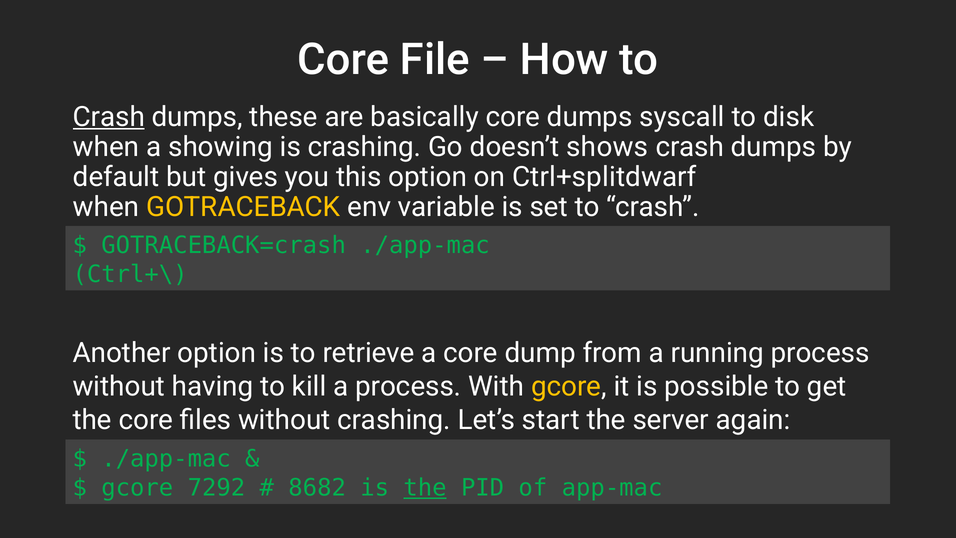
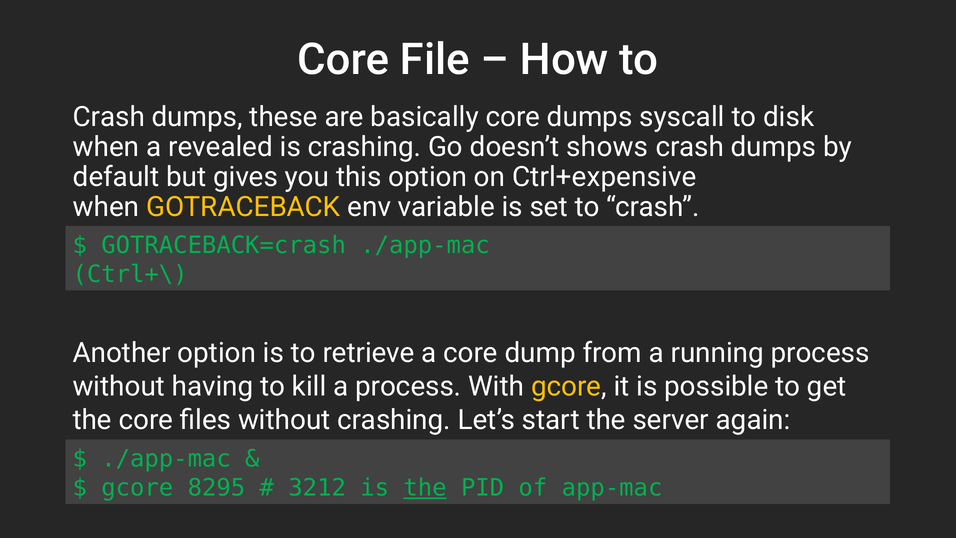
Crash at (109, 117) underline: present -> none
showing: showing -> revealed
Ctrl+splitdwarf: Ctrl+splitdwarf -> Ctrl+expensive
7292: 7292 -> 8295
8682: 8682 -> 3212
